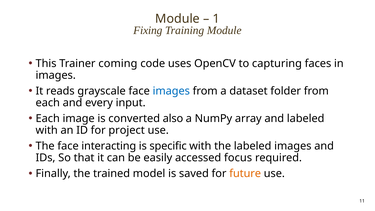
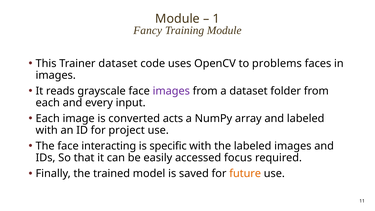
Fixing: Fixing -> Fancy
Trainer coming: coming -> dataset
capturing: capturing -> problems
images at (171, 91) colour: blue -> purple
also: also -> acts
